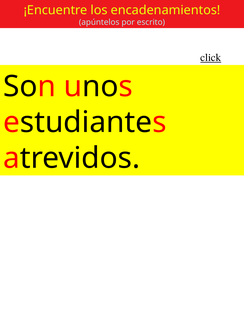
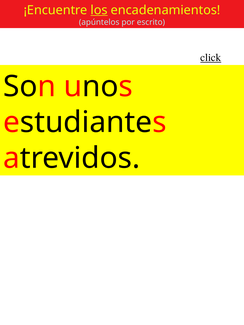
los underline: none -> present
